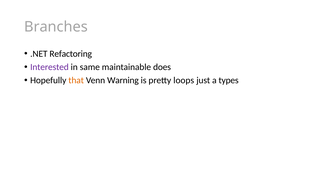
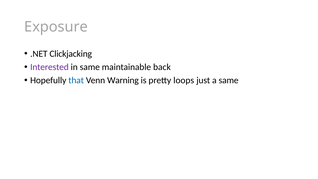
Branches: Branches -> Exposure
Refactoring: Refactoring -> Clickjacking
does: does -> back
that colour: orange -> blue
a types: types -> same
